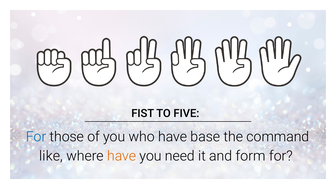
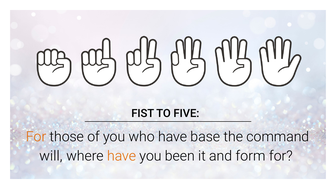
For at (36, 137) colour: blue -> orange
like: like -> will
need: need -> been
